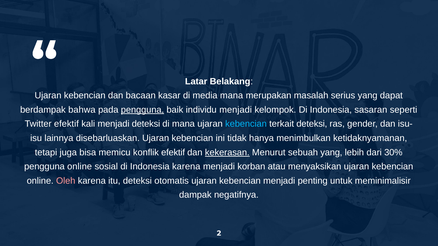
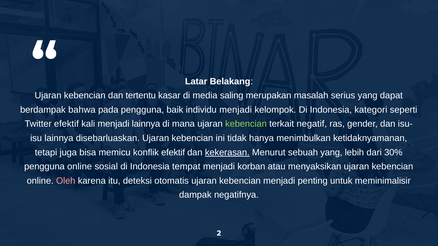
bacaan: bacaan -> tertentu
media mana: mana -> saling
pengguna at (142, 110) underline: present -> none
sasaran: sasaran -> kategori
menjadi deteksi: deteksi -> lainnya
kebencian at (246, 124) colour: light blue -> light green
terkait deteksi: deteksi -> negatif
Indonesia karena: karena -> tempat
